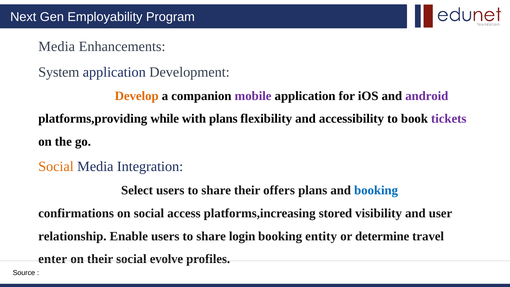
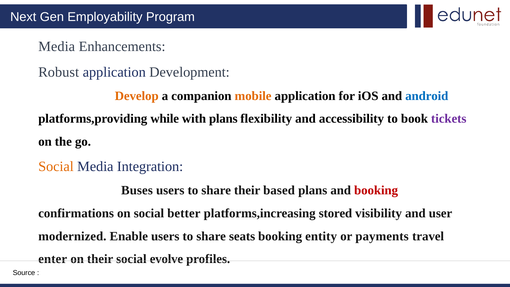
System: System -> Robust
mobile colour: purple -> orange
android colour: purple -> blue
Select: Select -> Buses
offers: offers -> based
booking at (376, 190) colour: blue -> red
access: access -> better
relationship: relationship -> modernized
login: login -> seats
determine: determine -> payments
